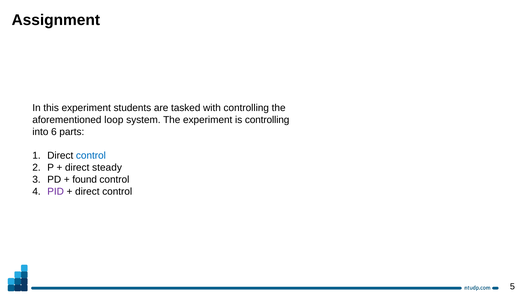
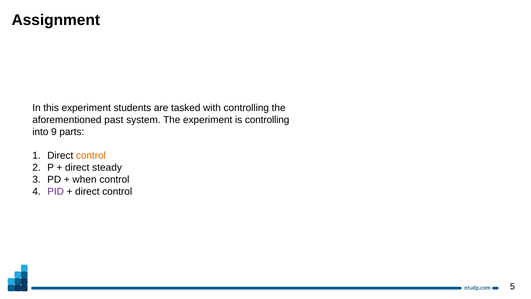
loop: loop -> past
6: 6 -> 9
control at (91, 155) colour: blue -> orange
found: found -> when
